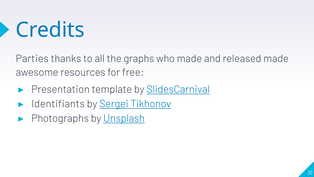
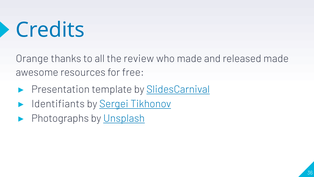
Parties: Parties -> Orange
graphs: graphs -> review
